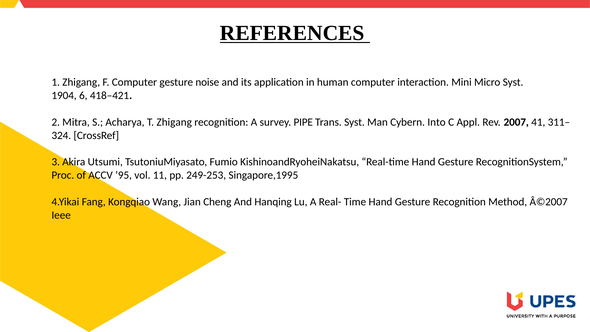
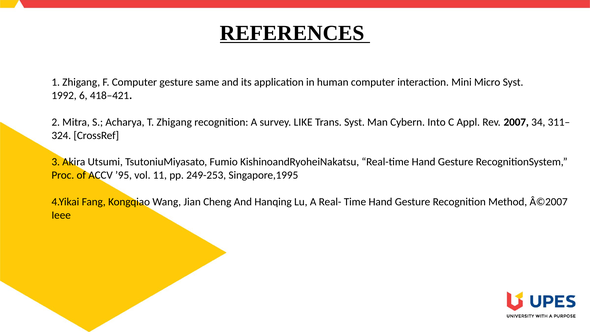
noise: noise -> same
1904: 1904 -> 1992
PIPE: PIPE -> LIKE
41: 41 -> 34
